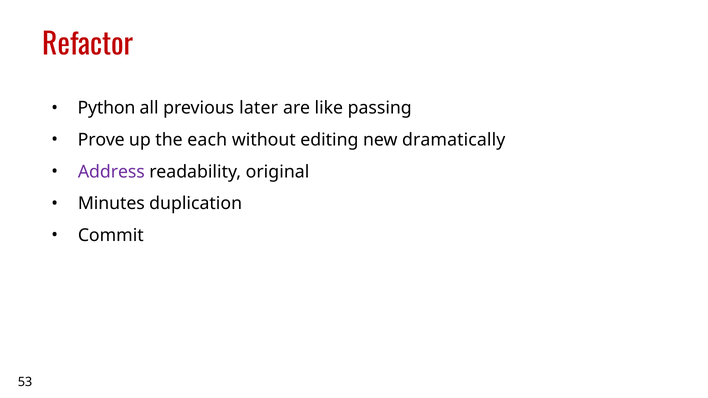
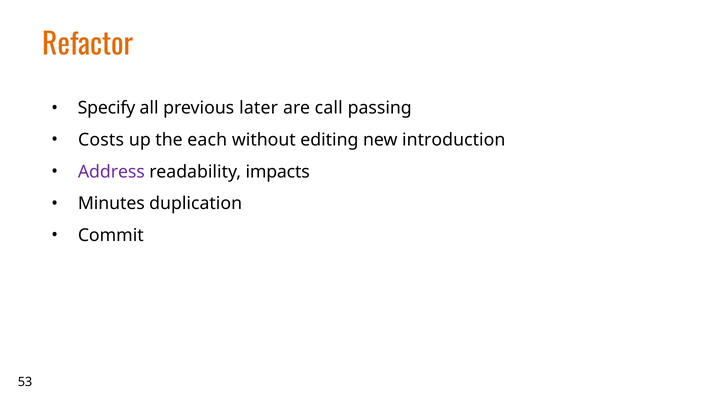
Refactor colour: red -> orange
Python: Python -> Specify
like: like -> call
Prove: Prove -> Costs
dramatically: dramatically -> introduction
original: original -> impacts
